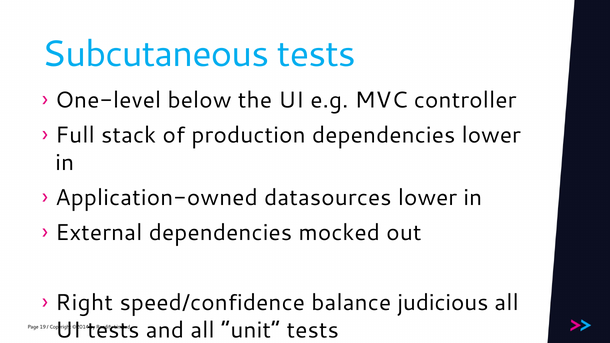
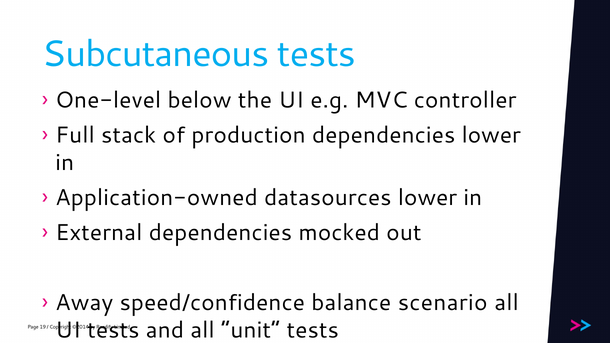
Right: Right -> Away
judicious: judicious -> scenario
